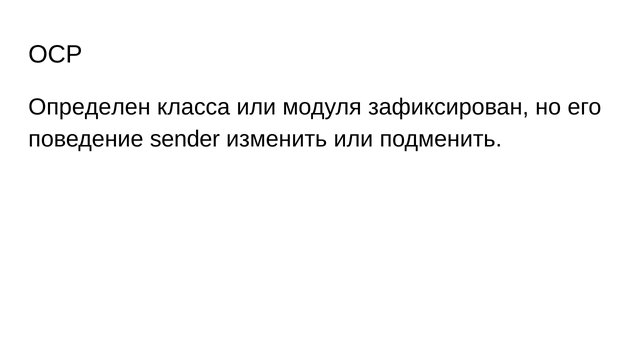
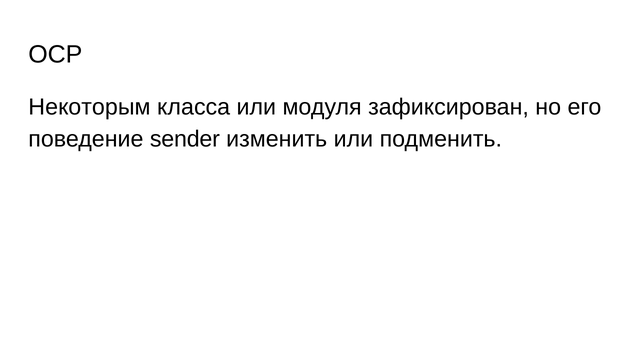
Определен: Определен -> Некоторым
